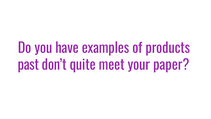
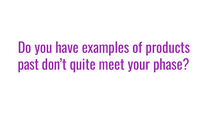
paper: paper -> phase
